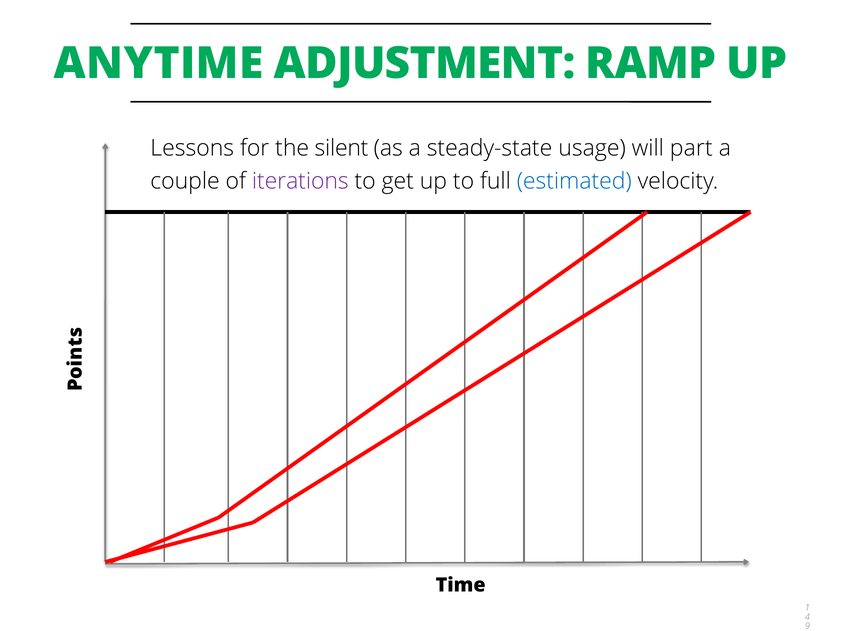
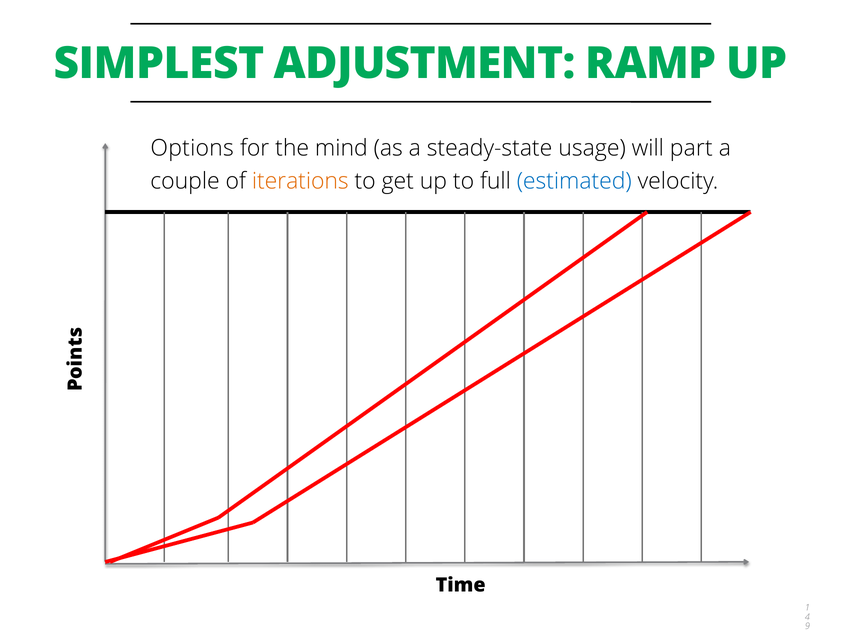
ANYTIME: ANYTIME -> SIMPLEST
Lessons: Lessons -> Options
silent: silent -> mind
iterations colour: purple -> orange
